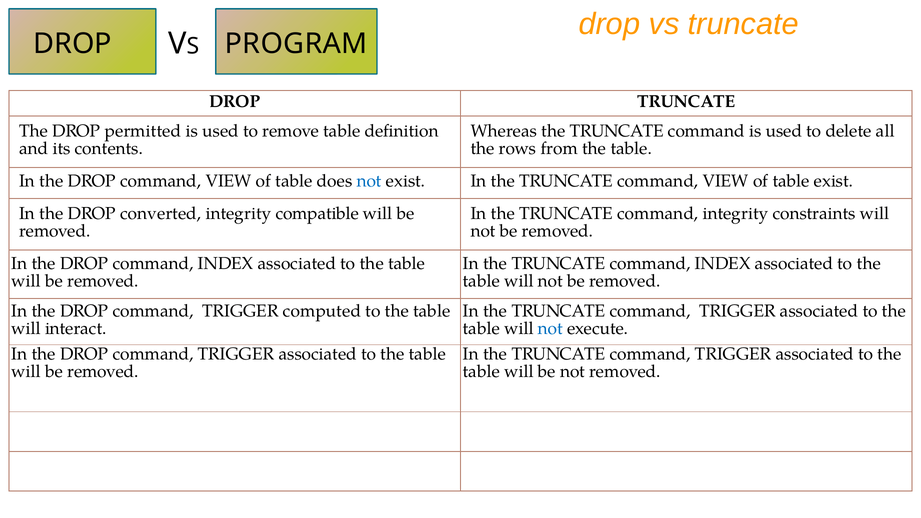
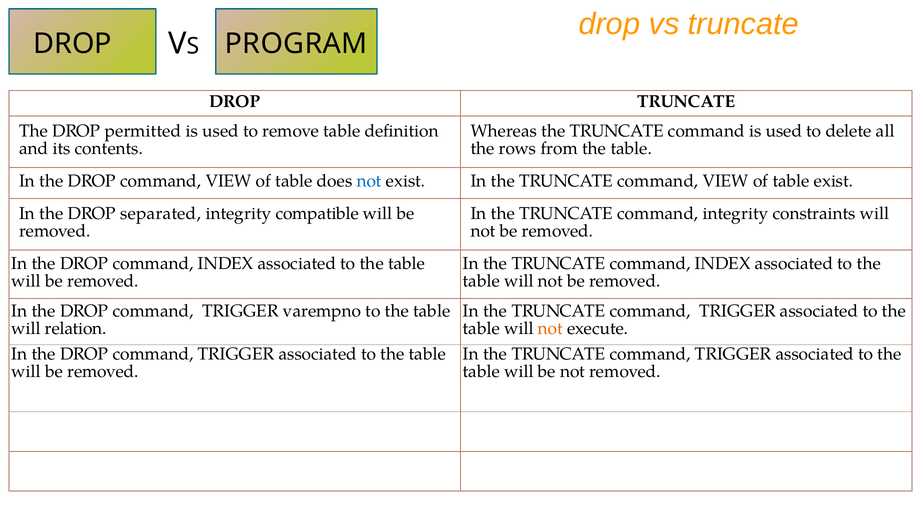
converted: converted -> separated
computed: computed -> varempno
interact: interact -> relation
not at (550, 328) colour: blue -> orange
